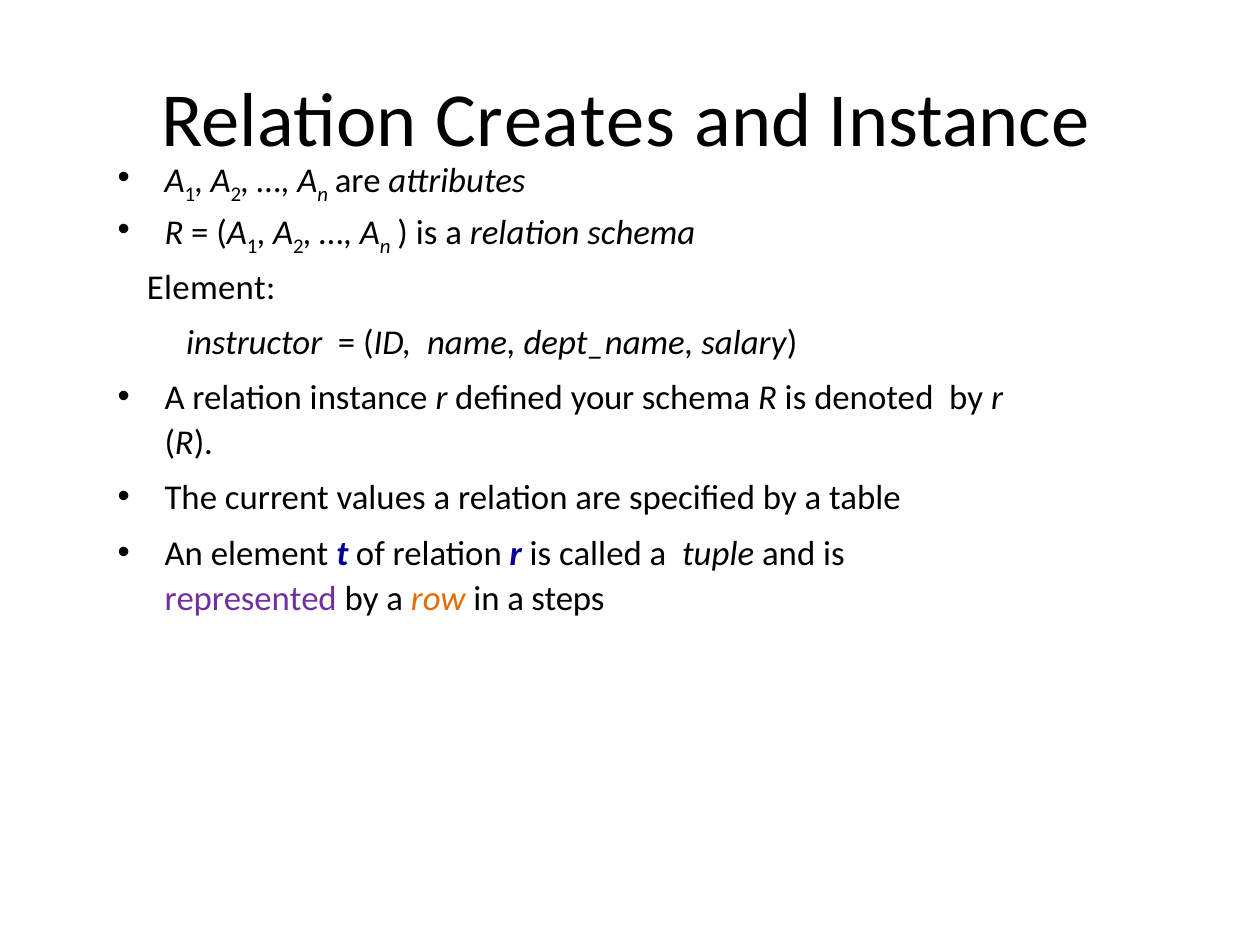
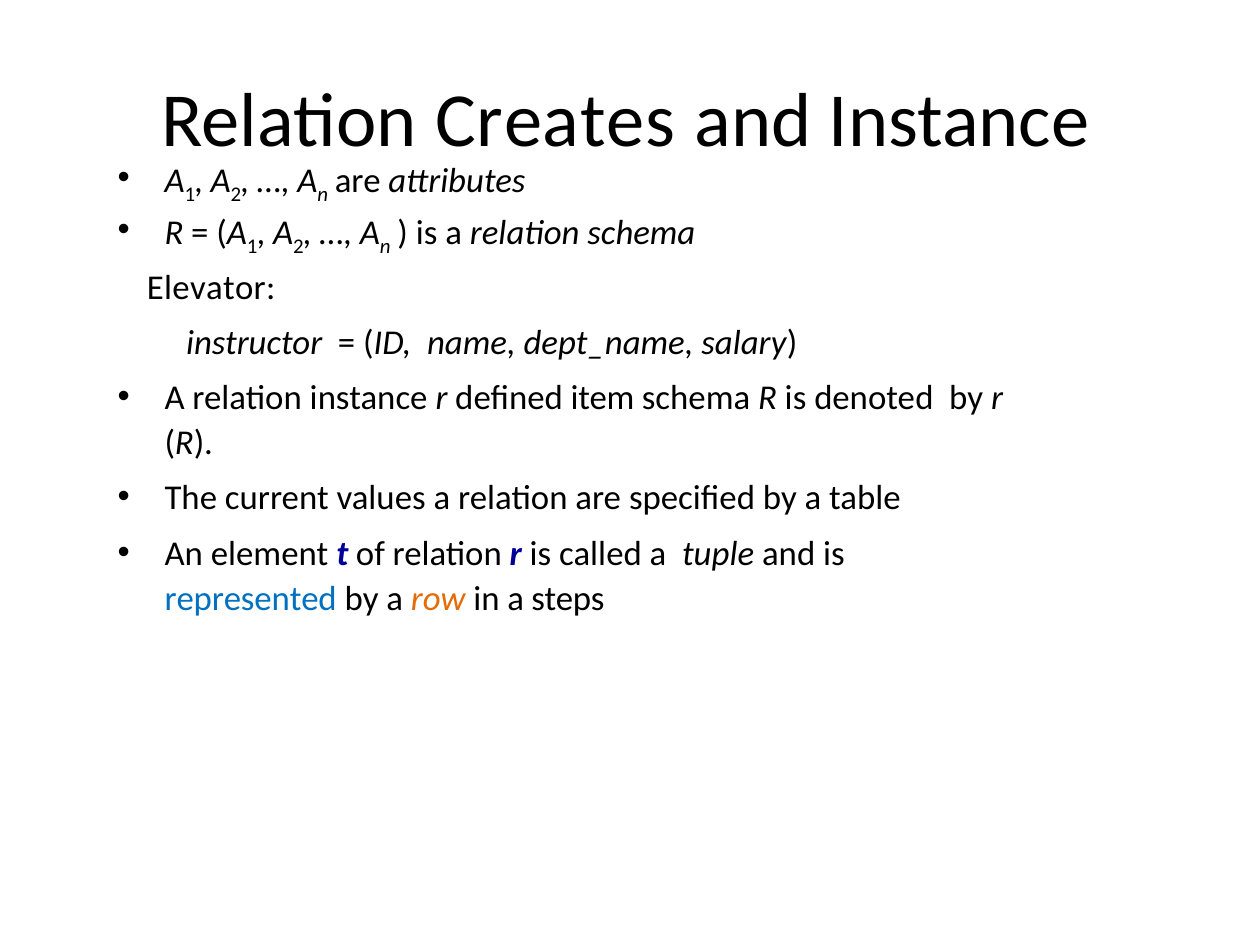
Element at (211, 288): Element -> Elevator
your: your -> item
represented colour: purple -> blue
